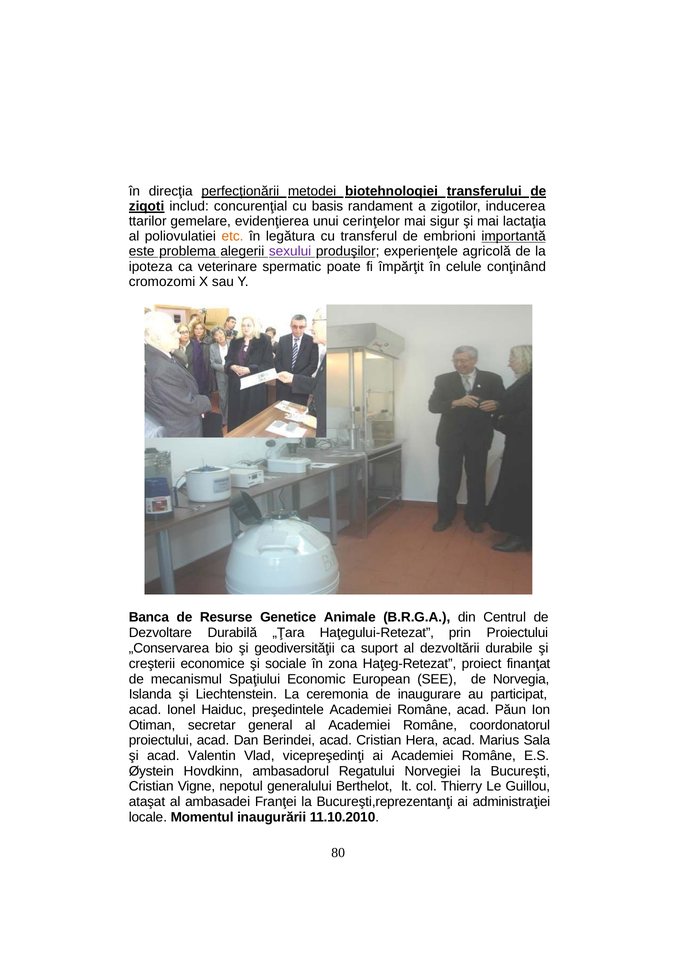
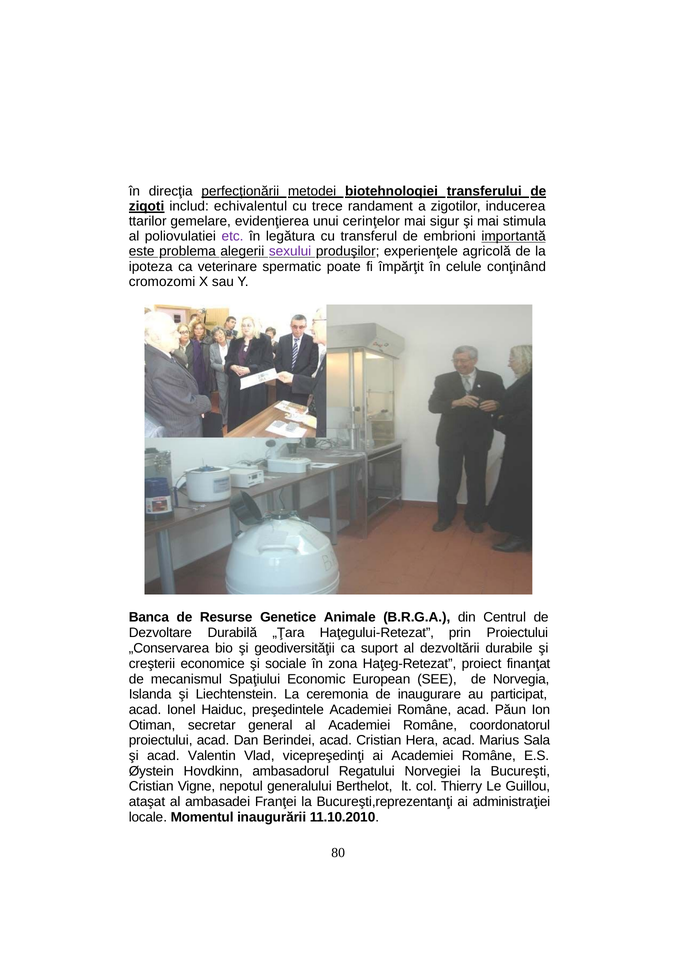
concurenţial: concurenţial -> echivalentul
basis: basis -> trece
lactaţia: lactaţia -> stimula
etc colour: orange -> purple
